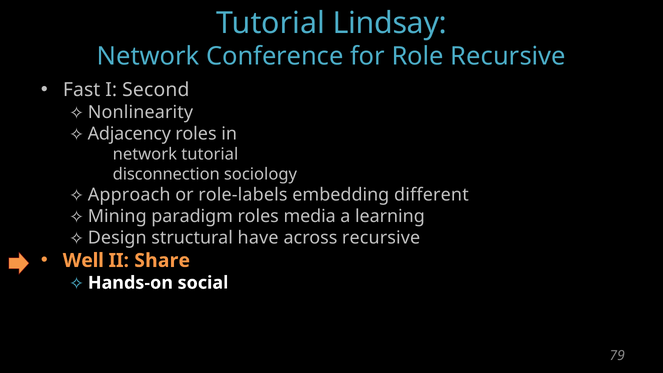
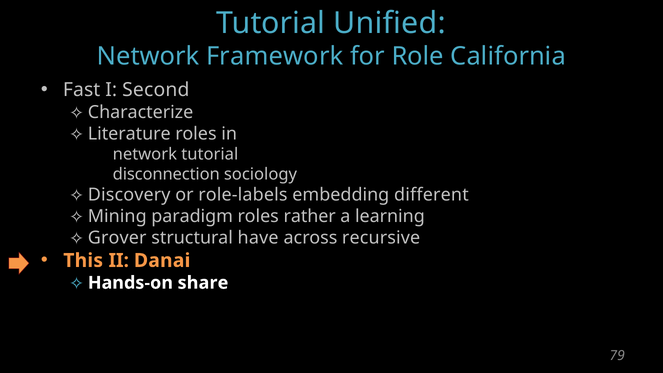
Lindsay: Lindsay -> Unified
Conference: Conference -> Framework
Role Recursive: Recursive -> California
Nonlinearity: Nonlinearity -> Characterize
Adjacency: Adjacency -> Literature
Approach: Approach -> Discovery
media: media -> rather
Design: Design -> Grover
Well: Well -> This
Share: Share -> Danai
social: social -> share
